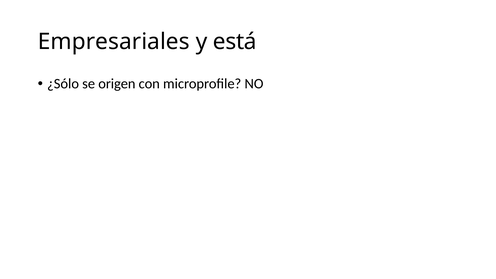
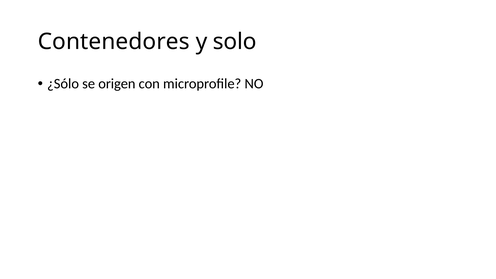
Empresariales: Empresariales -> Contenedores
está: está -> solo
